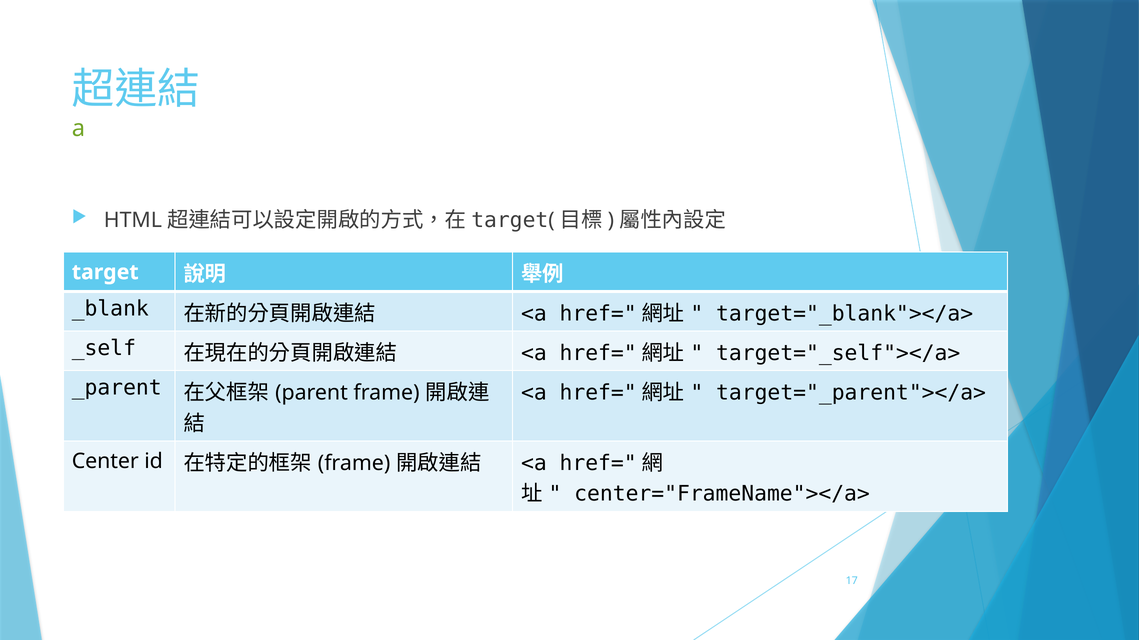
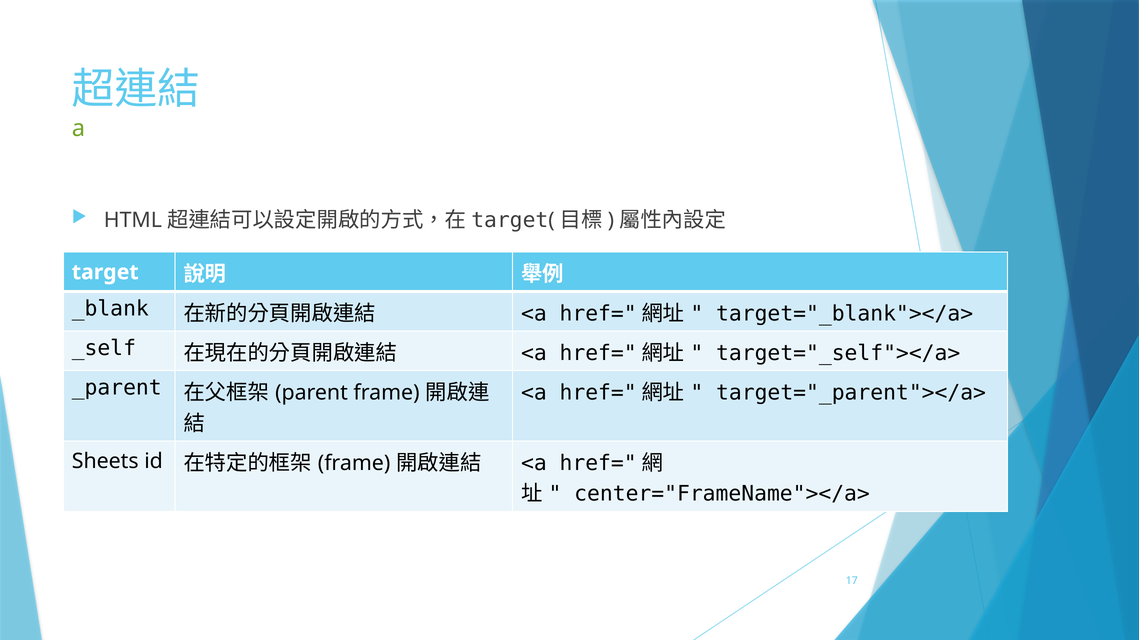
Center: Center -> Sheets
